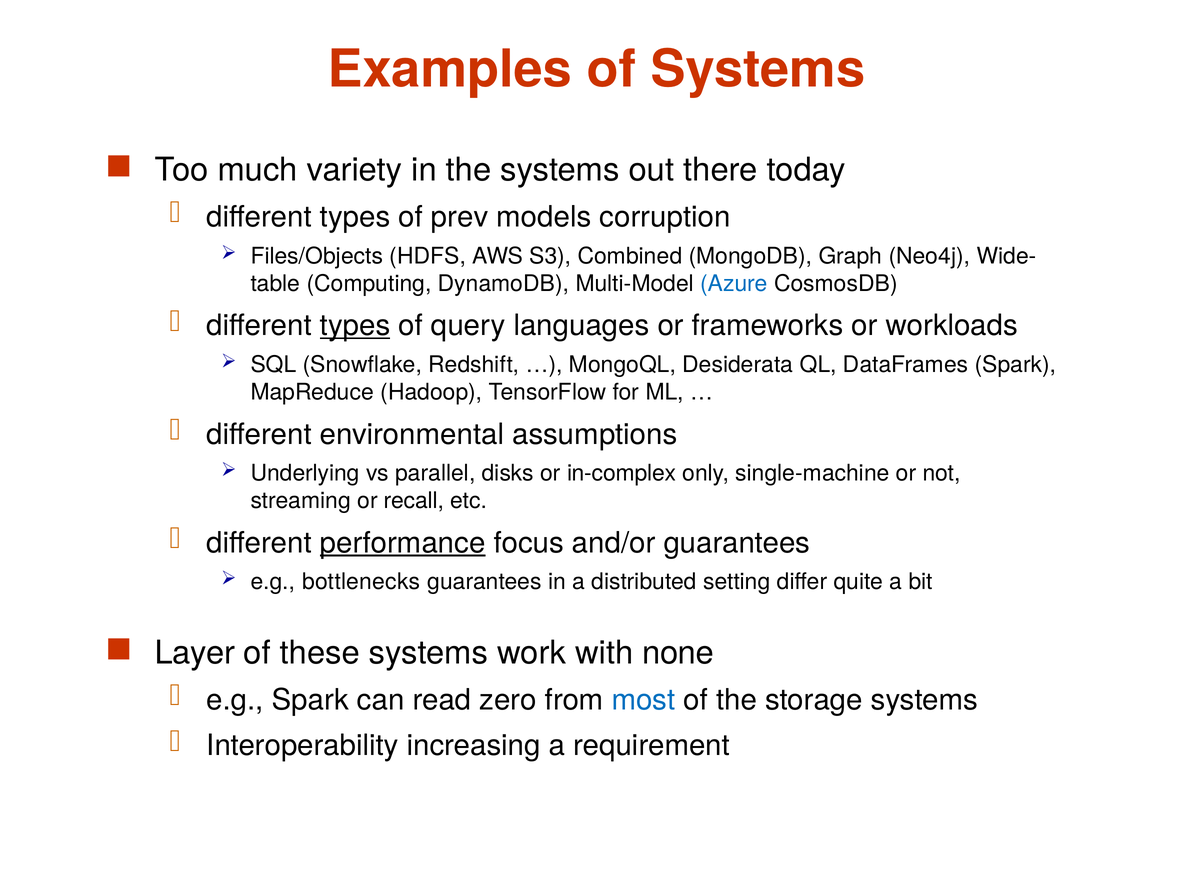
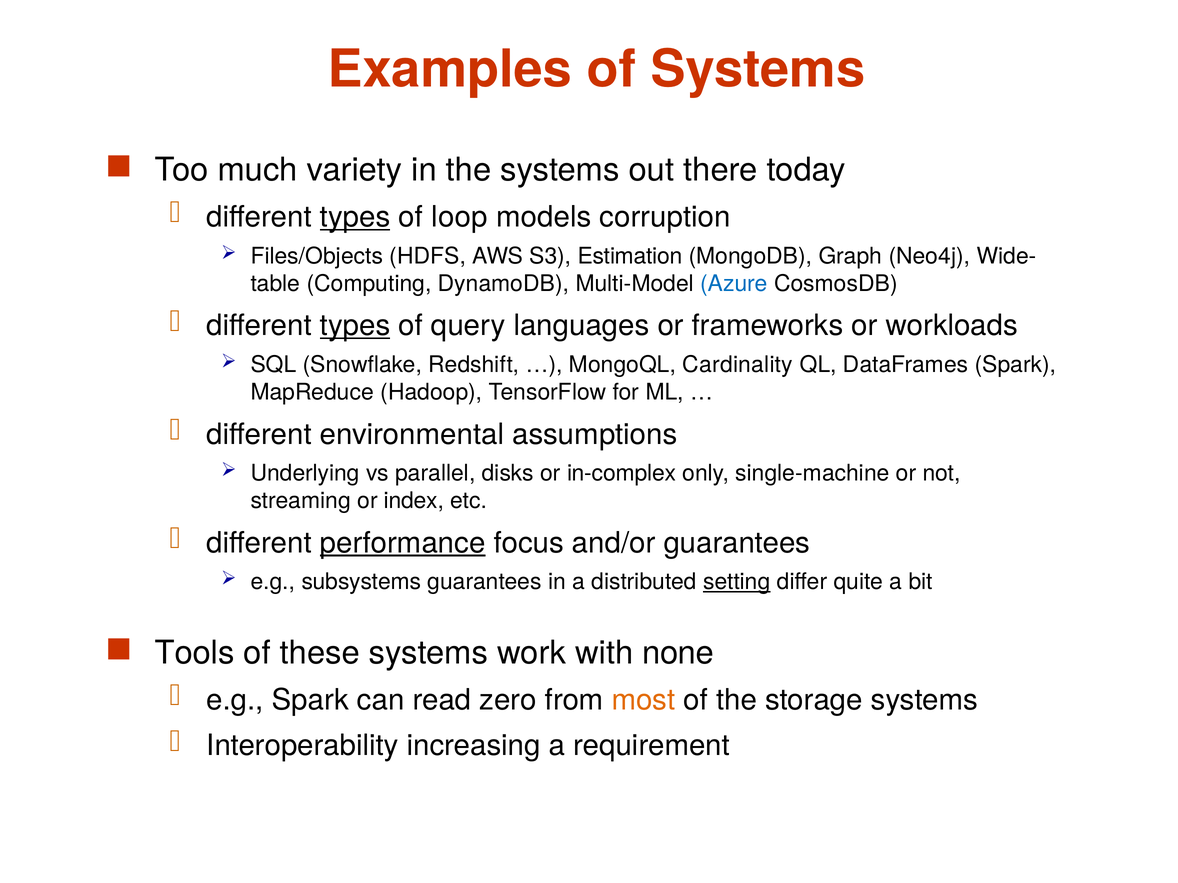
types at (355, 217) underline: none -> present
prev: prev -> loop
Combined: Combined -> Estimation
Desiderata: Desiderata -> Cardinality
recall: recall -> index
bottlenecks: bottlenecks -> subsystems
setting underline: none -> present
Layer: Layer -> Tools
most colour: blue -> orange
